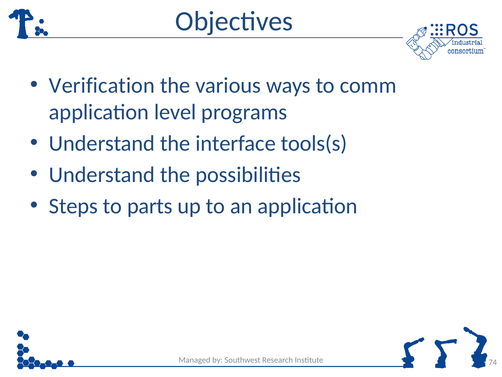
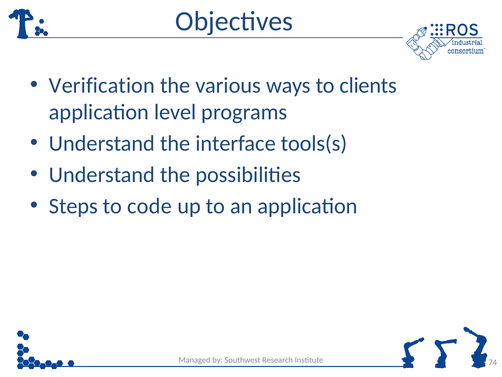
comm: comm -> clients
parts: parts -> code
